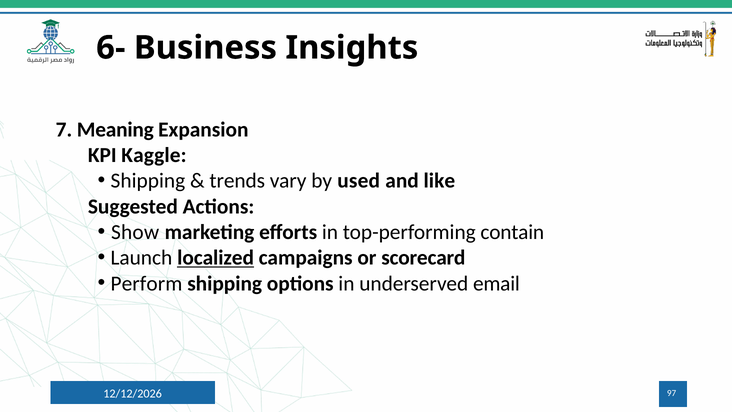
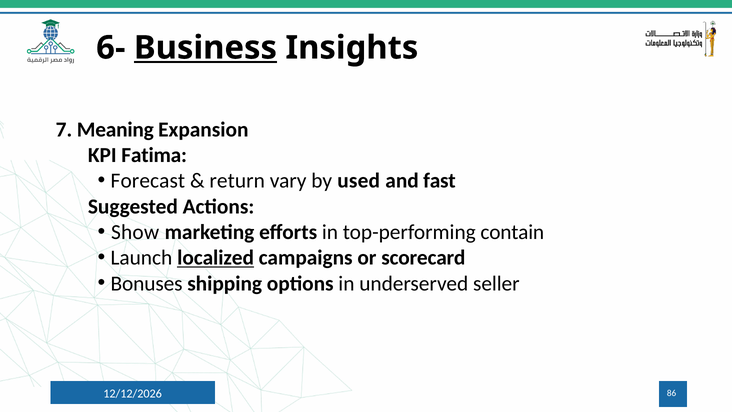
Business underline: none -> present
Kaggle: Kaggle -> Fatima
Shipping at (148, 181): Shipping -> Forecast
trends: trends -> return
like: like -> fast
Perform: Perform -> Bonuses
email: email -> seller
97: 97 -> 86
